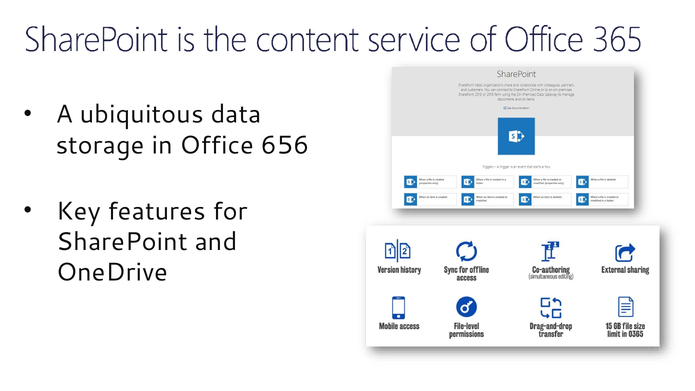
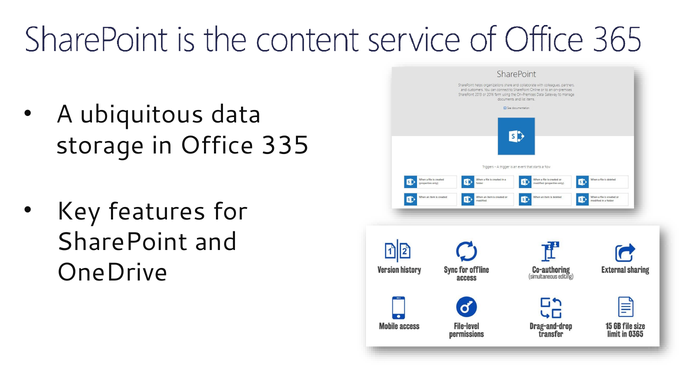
656: 656 -> 335
